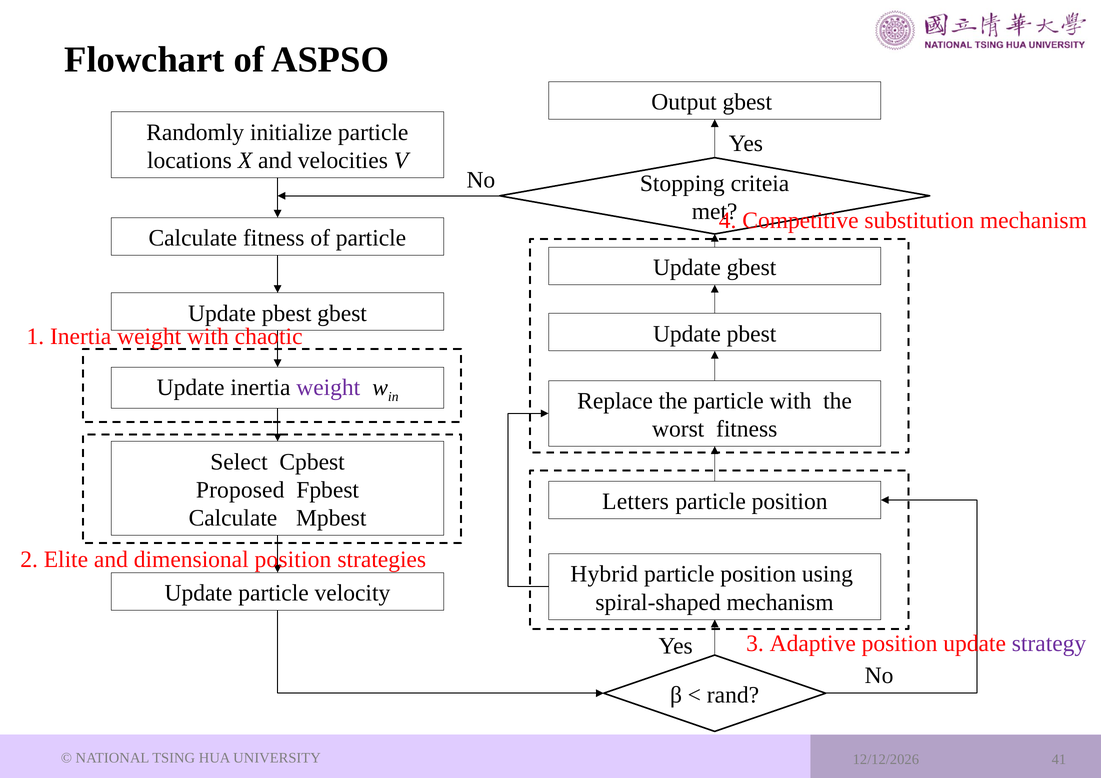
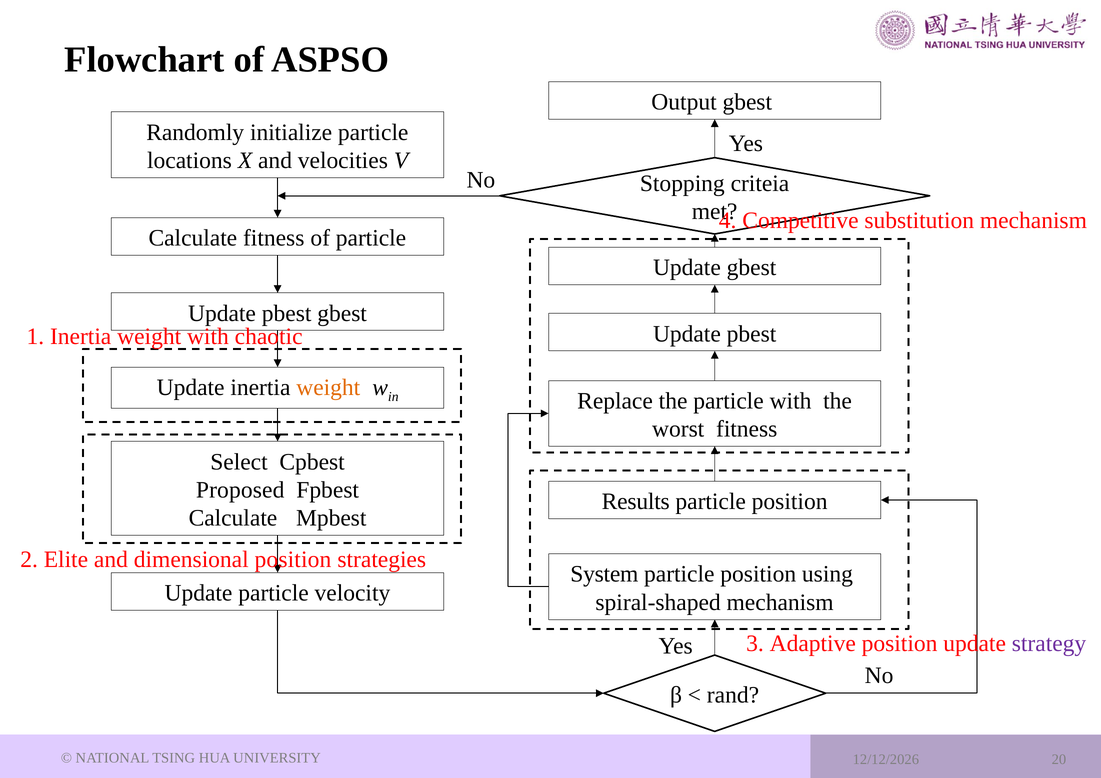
weight at (328, 388) colour: purple -> orange
Letters: Letters -> Results
Hybrid: Hybrid -> System
41: 41 -> 20
